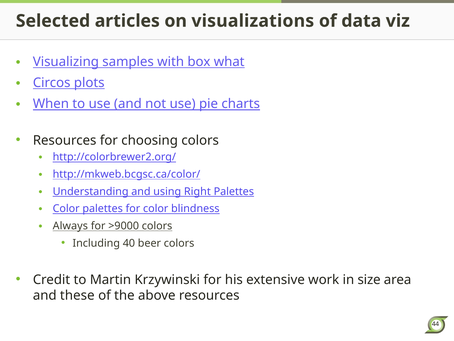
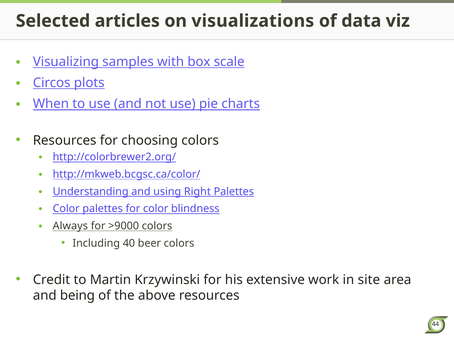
what: what -> scale
size: size -> site
these: these -> being
